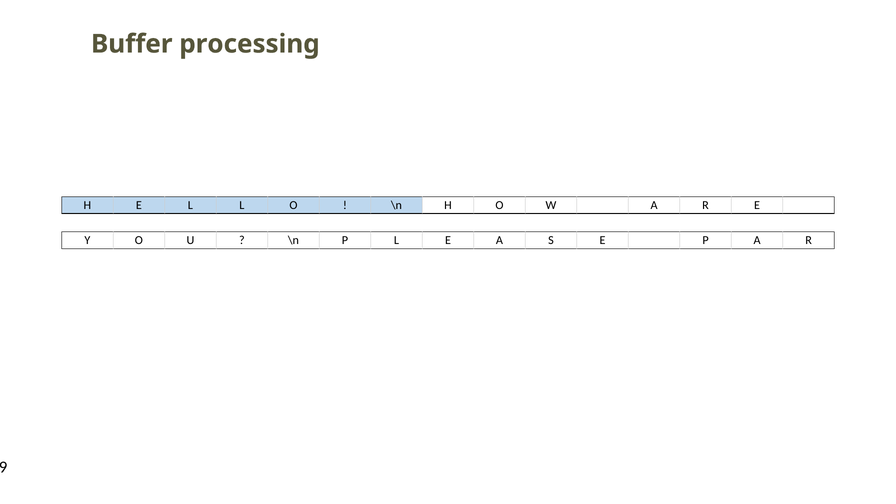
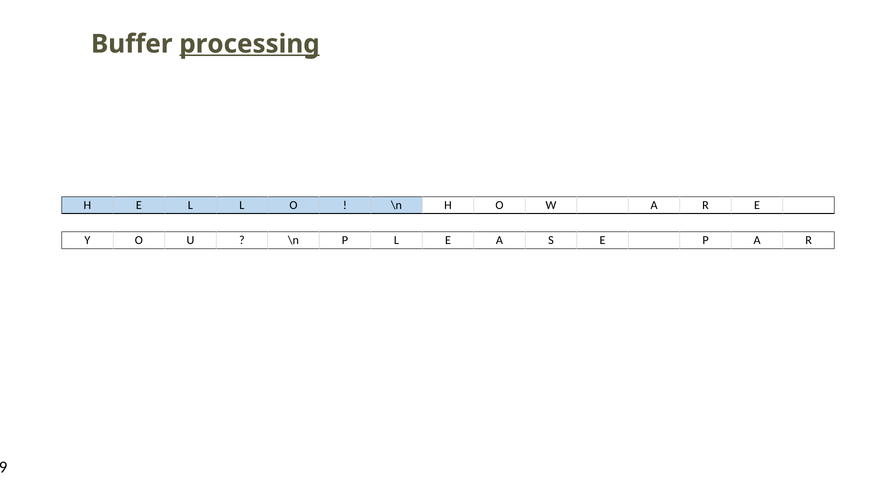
processing underline: none -> present
